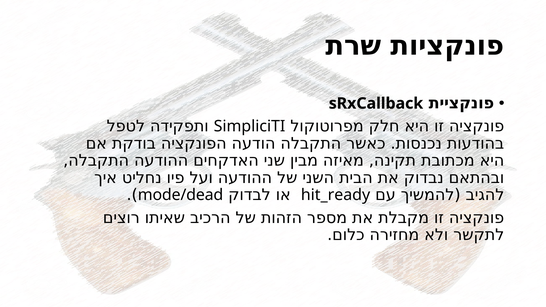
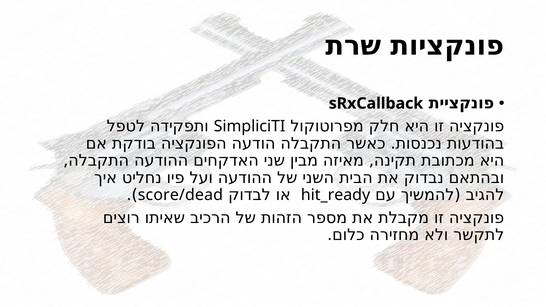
mode/dead: mode/dead -> score/dead
